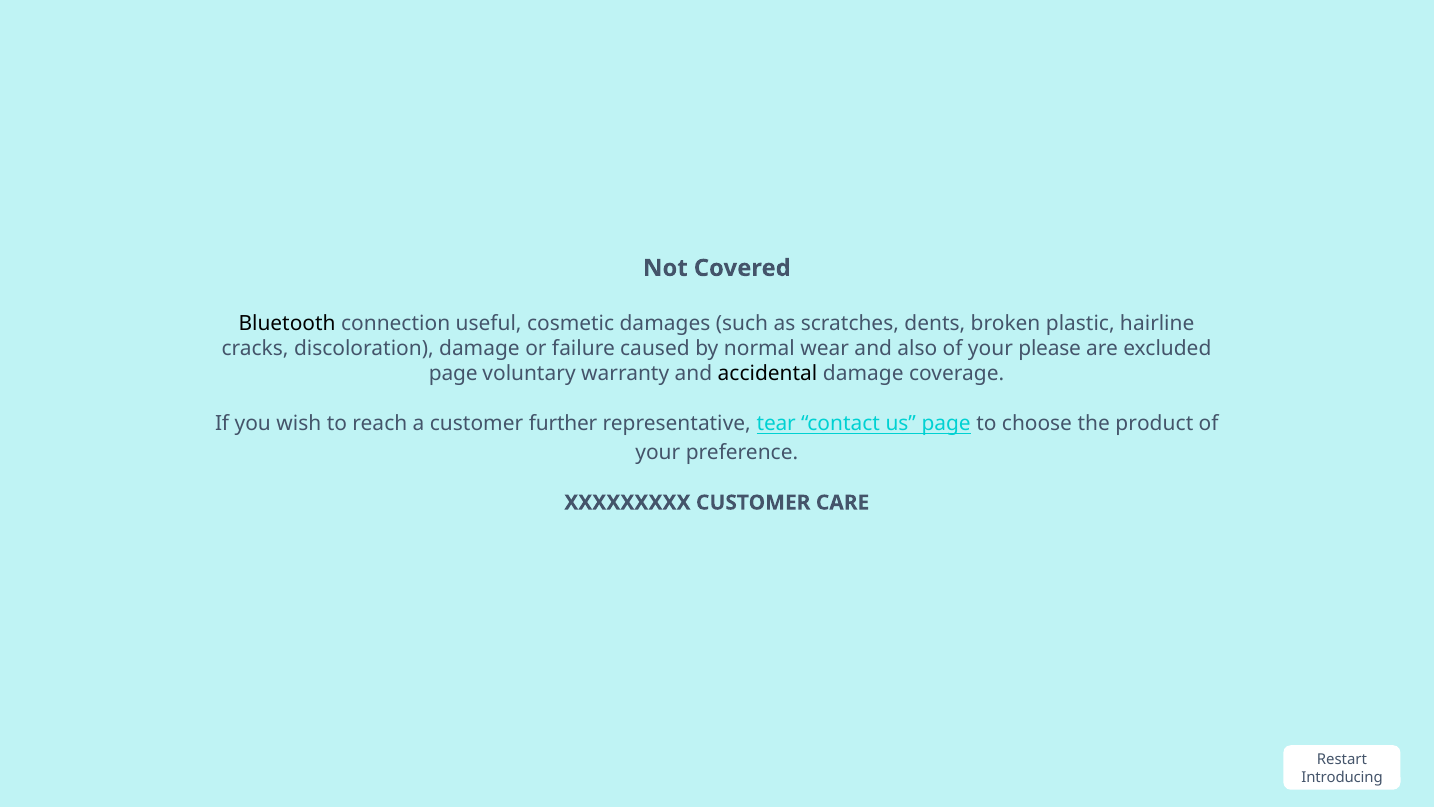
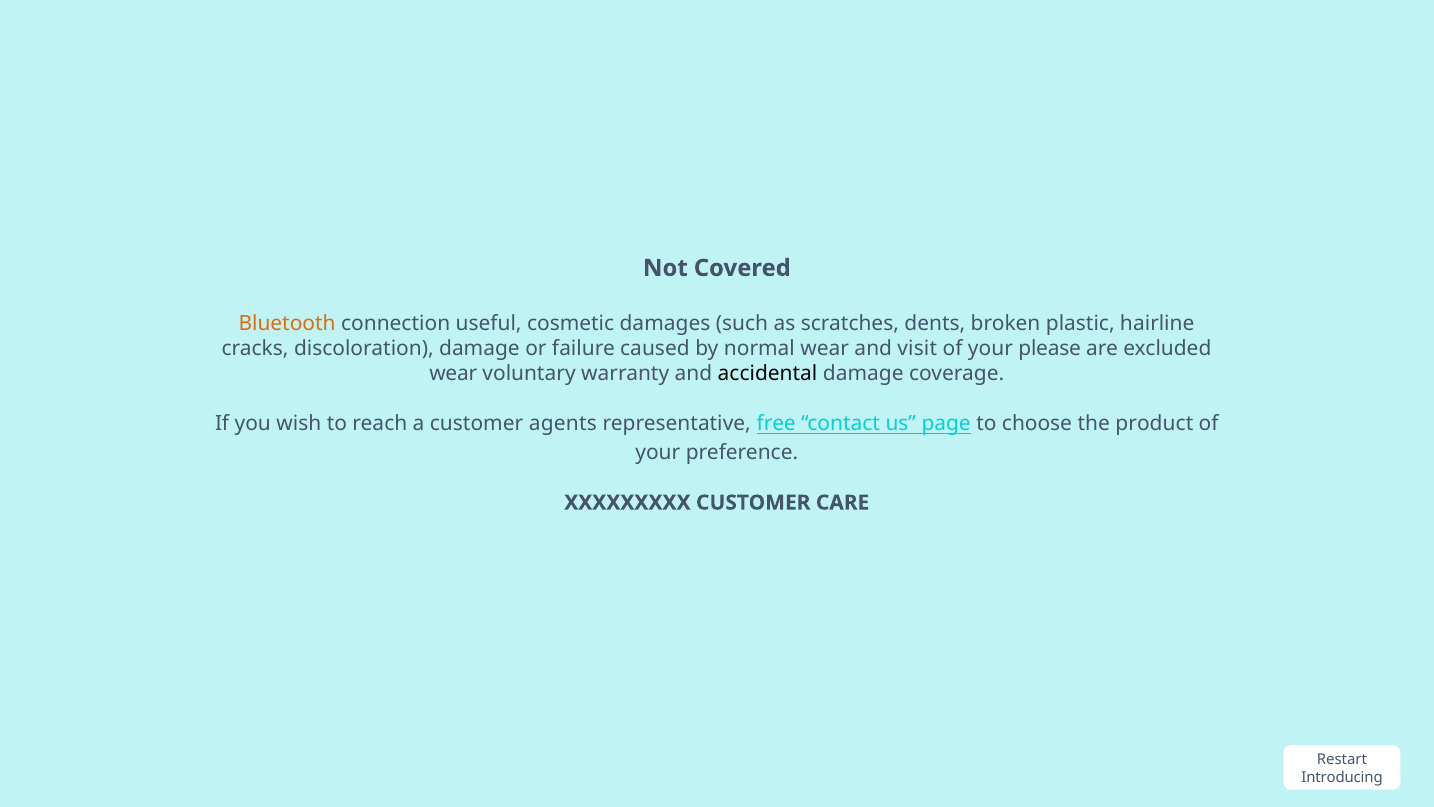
Bluetooth colour: black -> orange
also: also -> visit
page at (453, 373): page -> wear
further: further -> agents
tear: tear -> free
